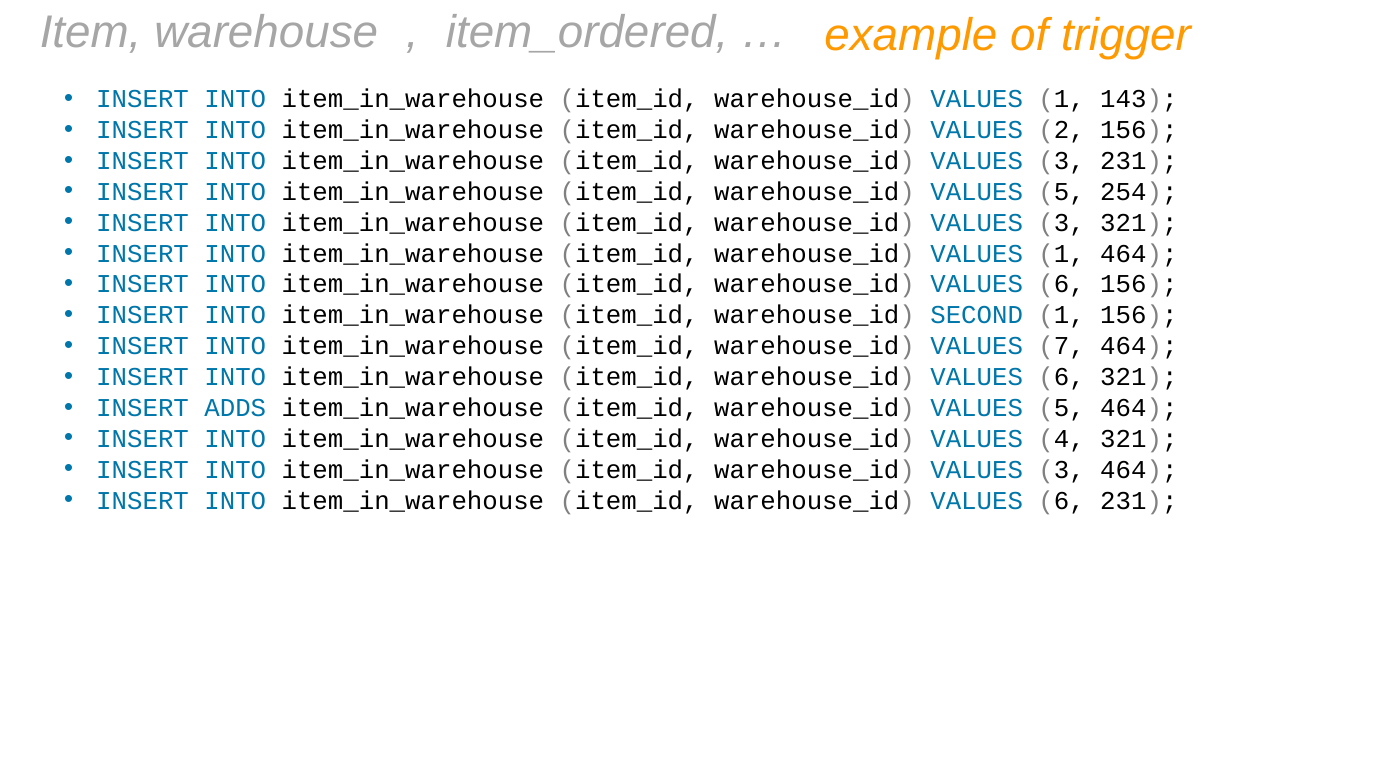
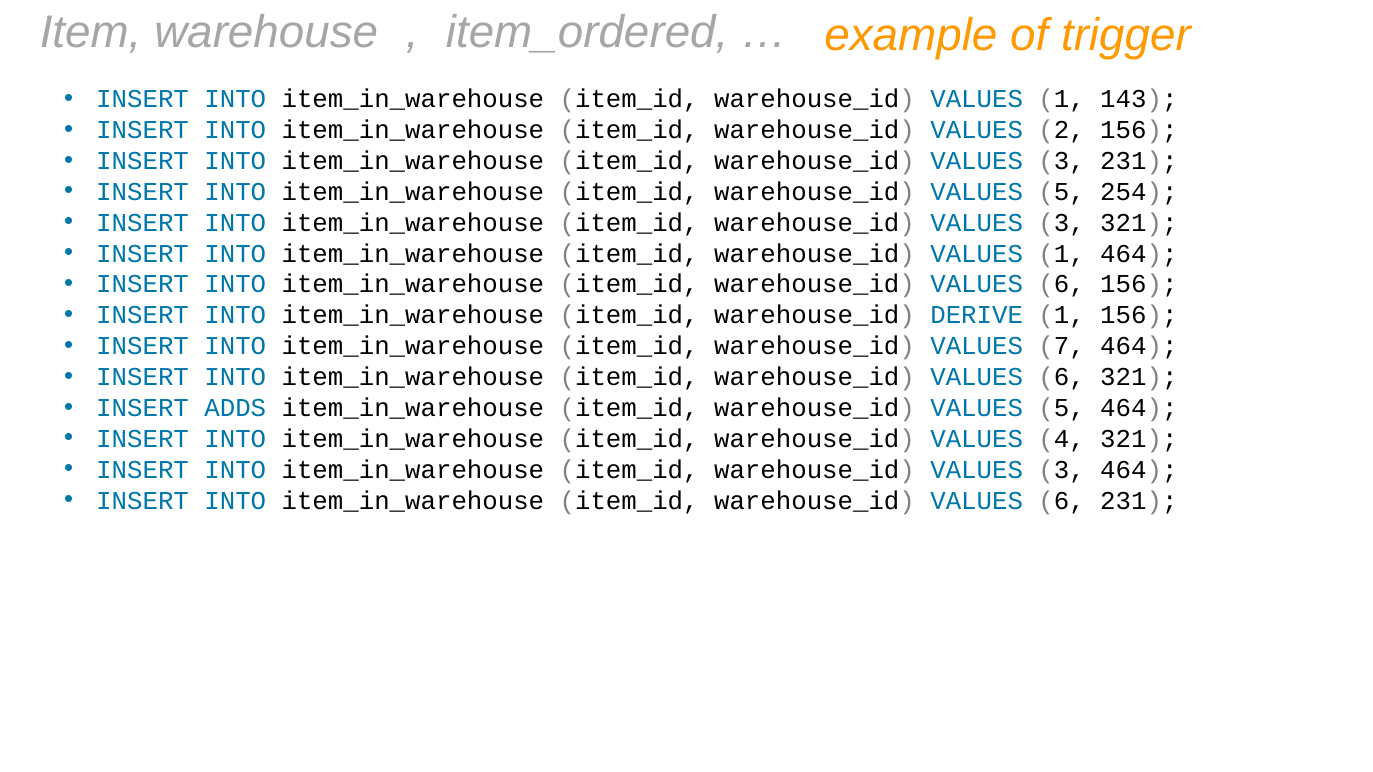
SECOND: SECOND -> DERIVE
